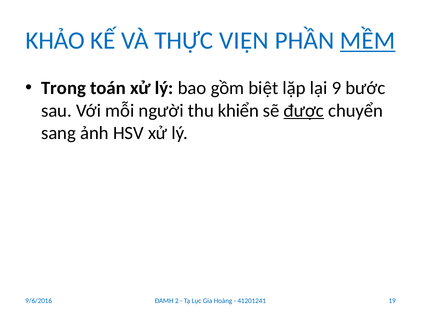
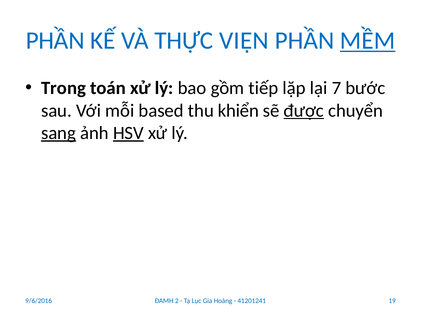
KHẢO at (55, 41): KHẢO -> PHẦN
biệt: biệt -> tiếp
9: 9 -> 7
người: người -> based
sang underline: none -> present
HSV underline: none -> present
